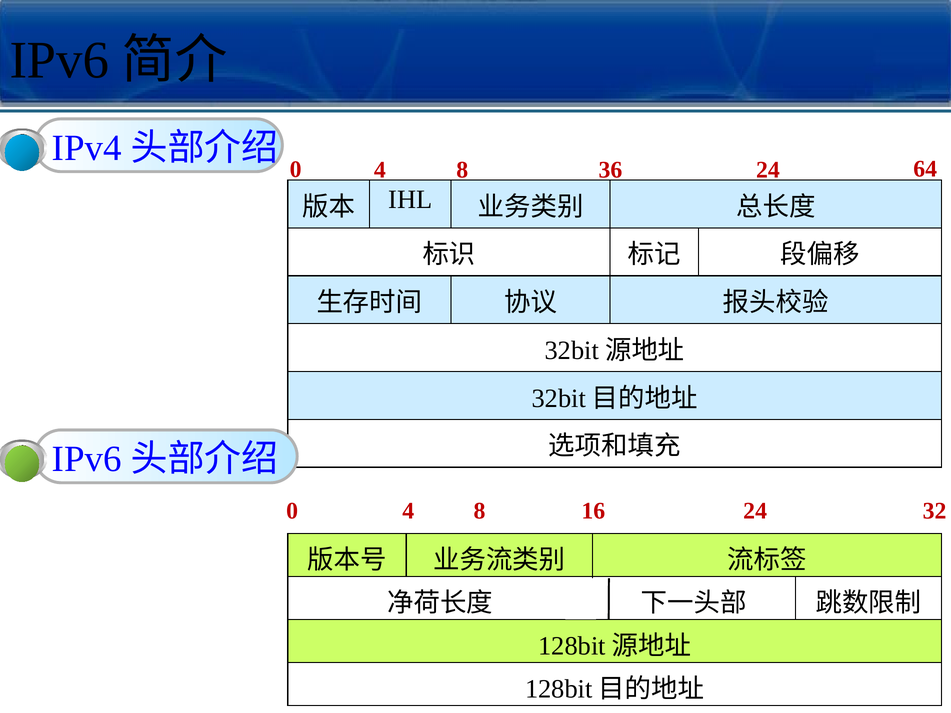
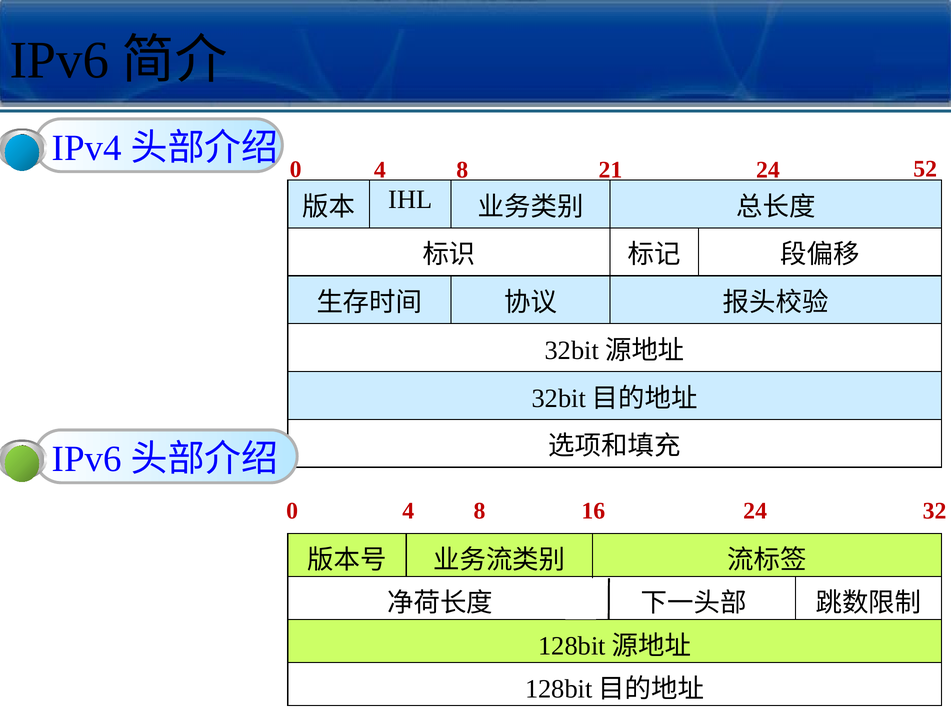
36: 36 -> 21
64: 64 -> 52
